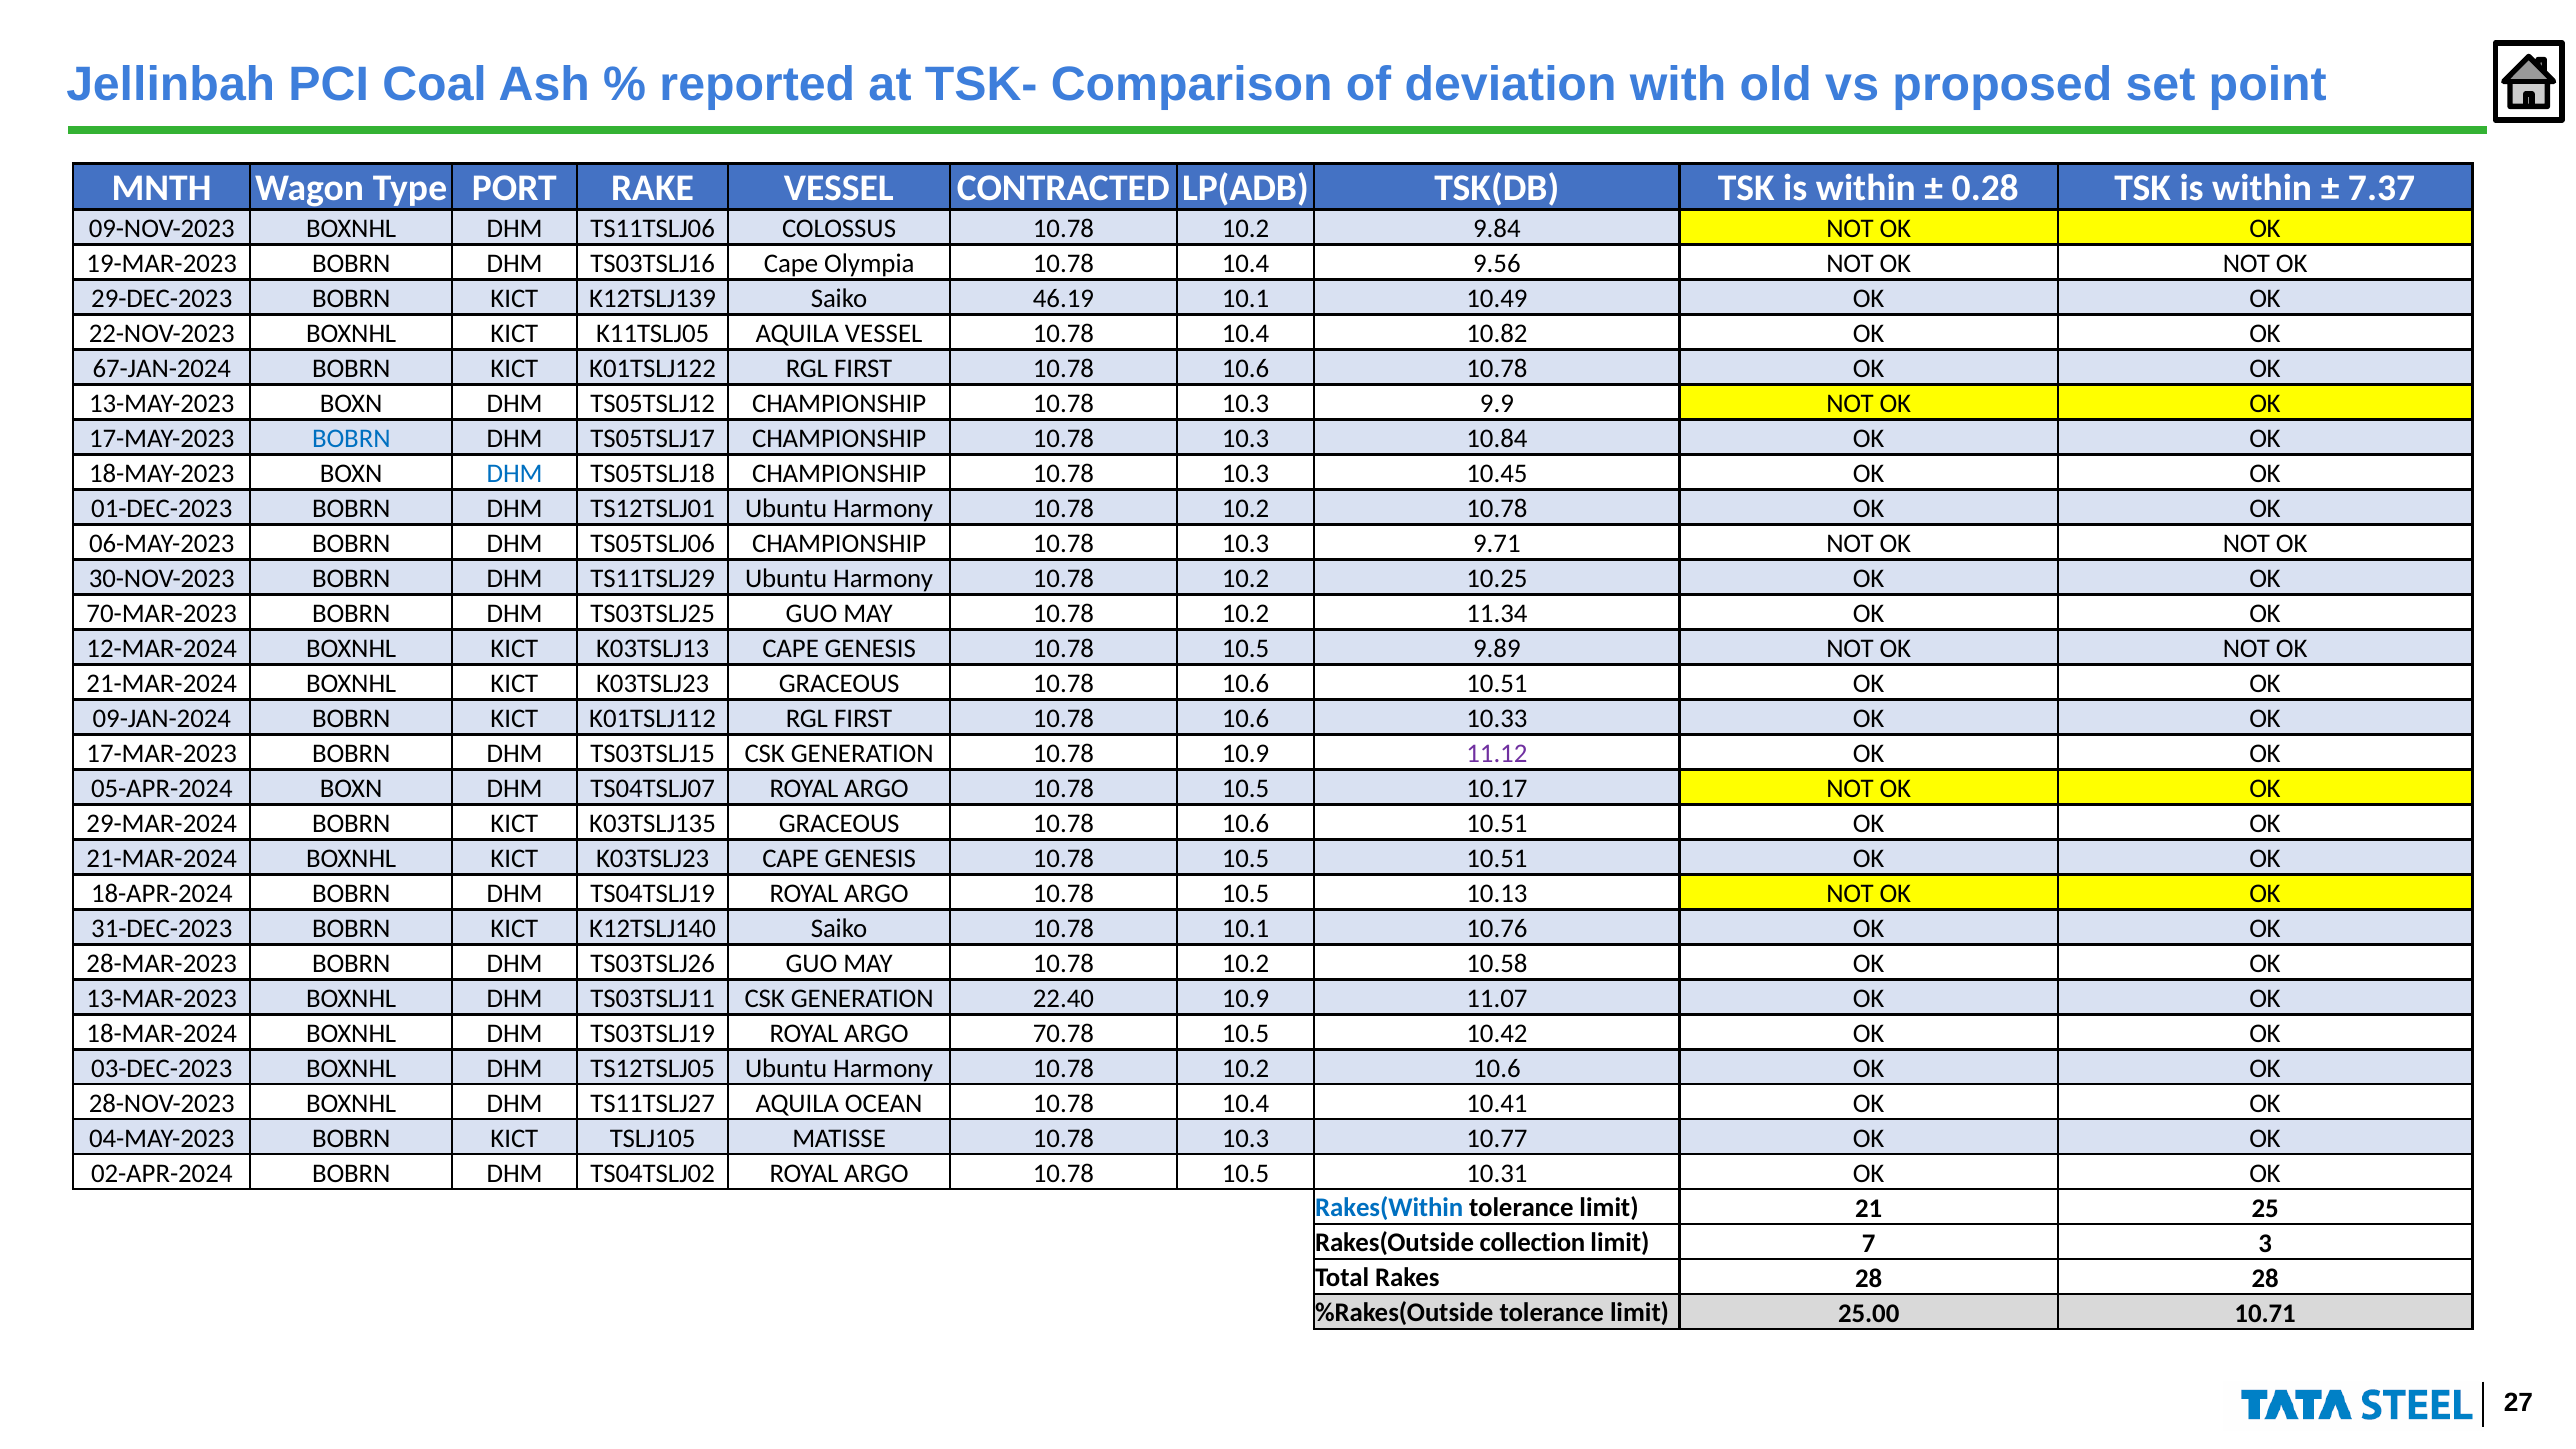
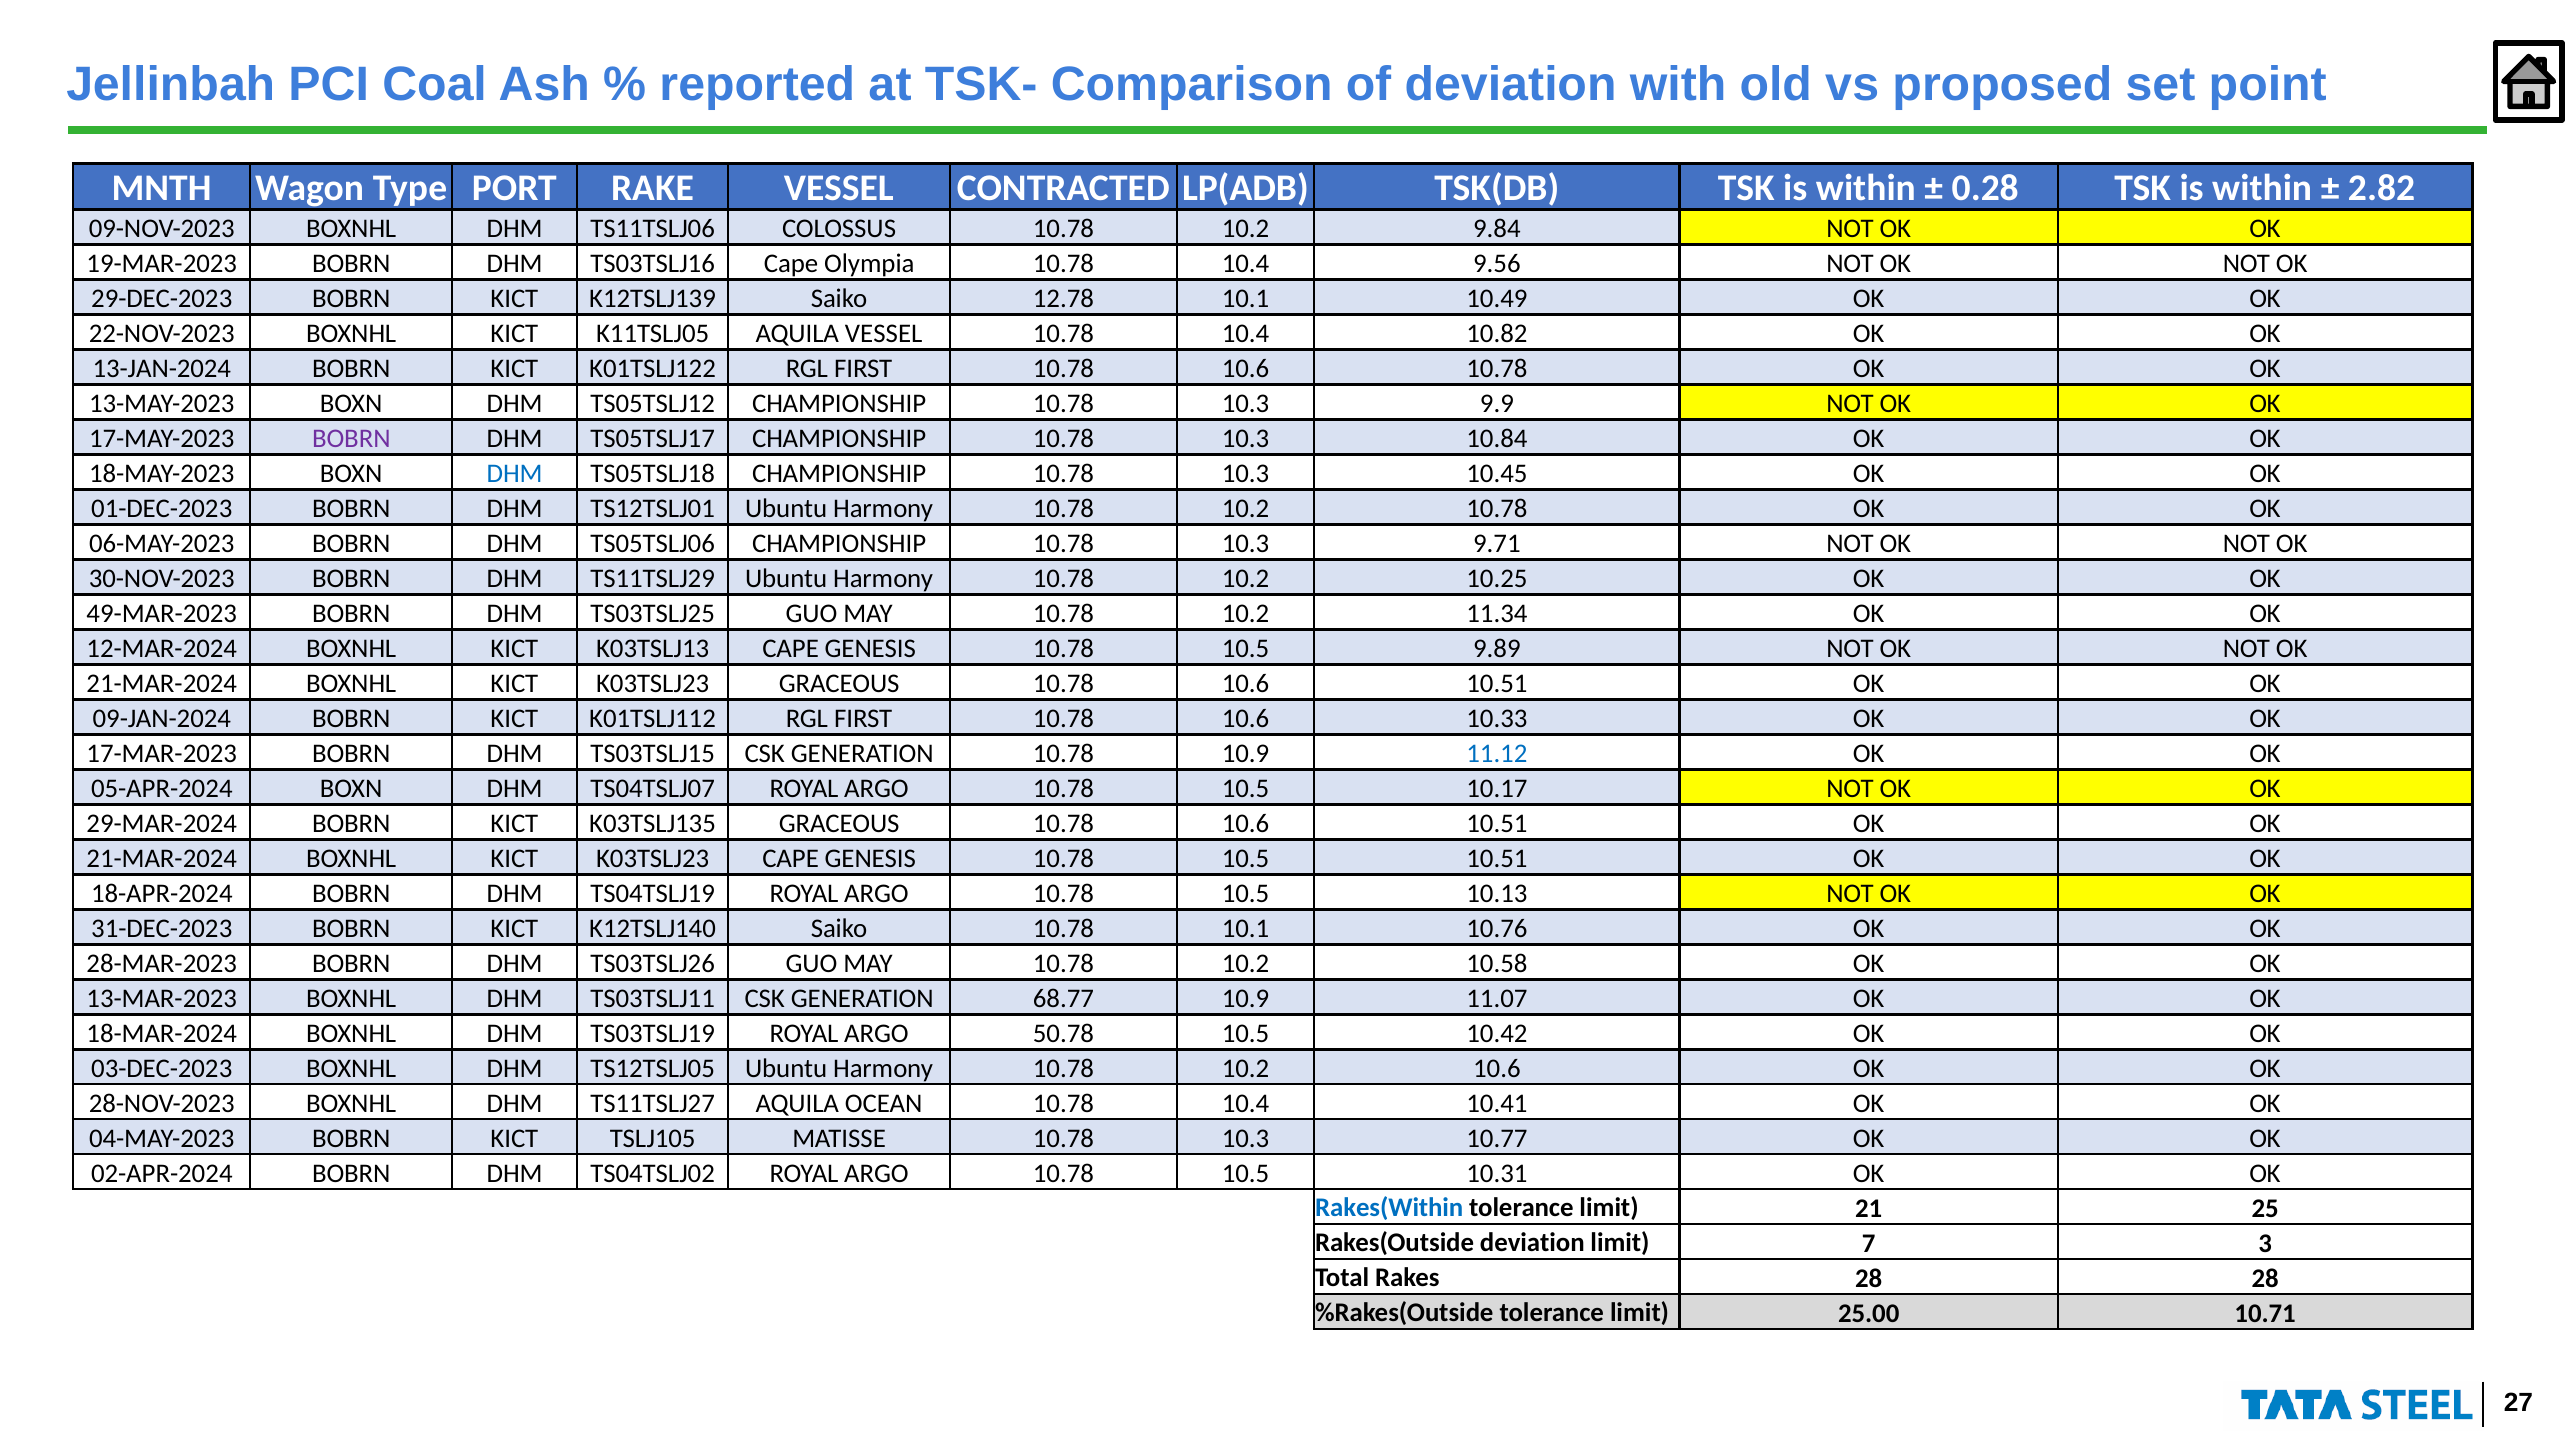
7.37: 7.37 -> 2.82
46.19: 46.19 -> 12.78
67-JAN-2024: 67-JAN-2024 -> 13-JAN-2024
BOBRN at (351, 439) colour: blue -> purple
70-MAR-2023: 70-MAR-2023 -> 49-MAR-2023
11.12 colour: purple -> blue
22.40: 22.40 -> 68.77
70.78: 70.78 -> 50.78
Rakes(Outside collection: collection -> deviation
